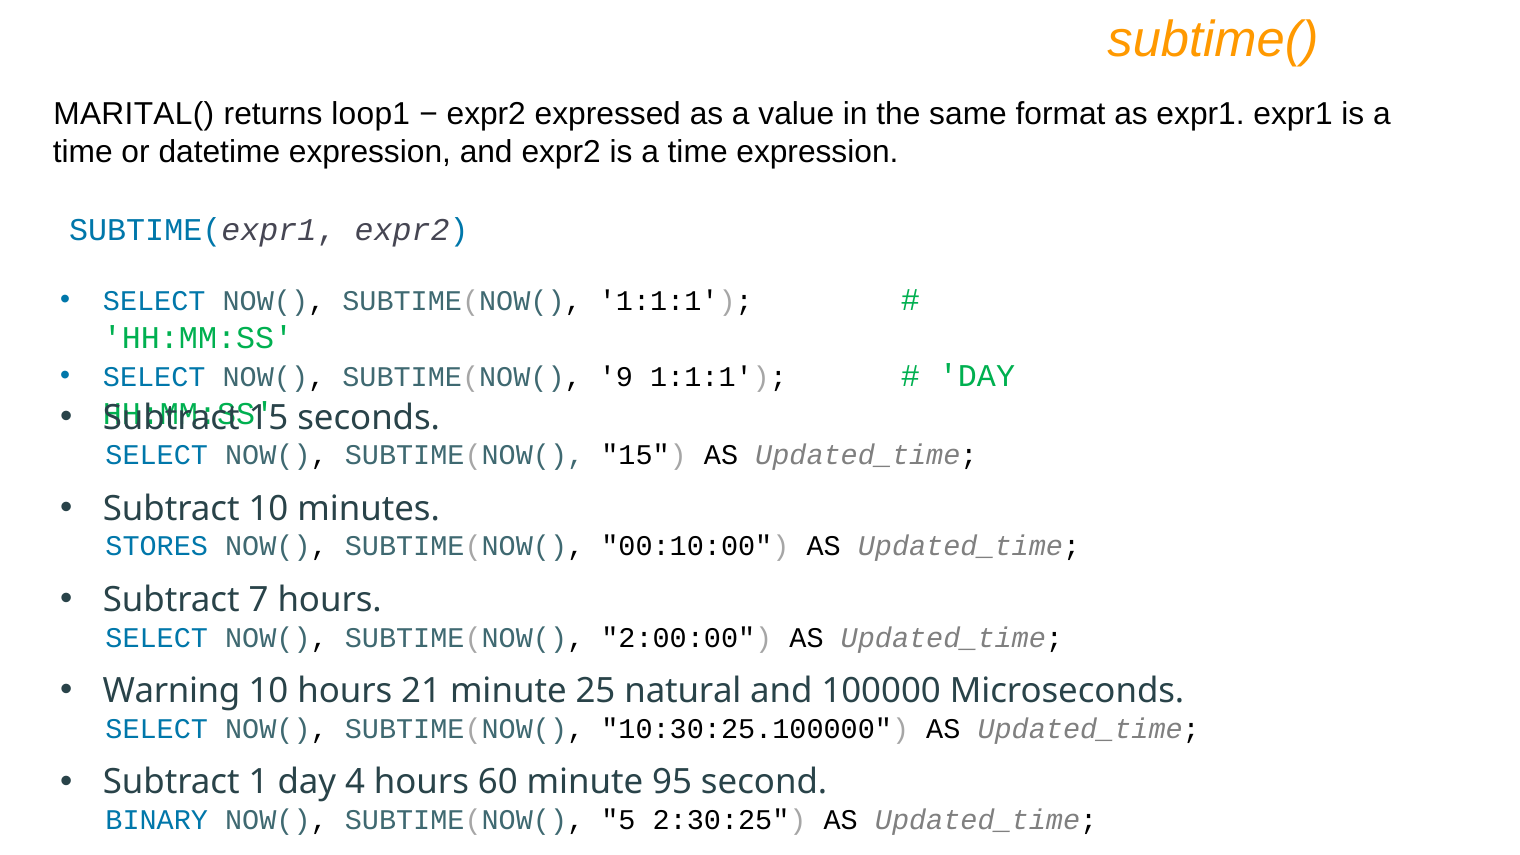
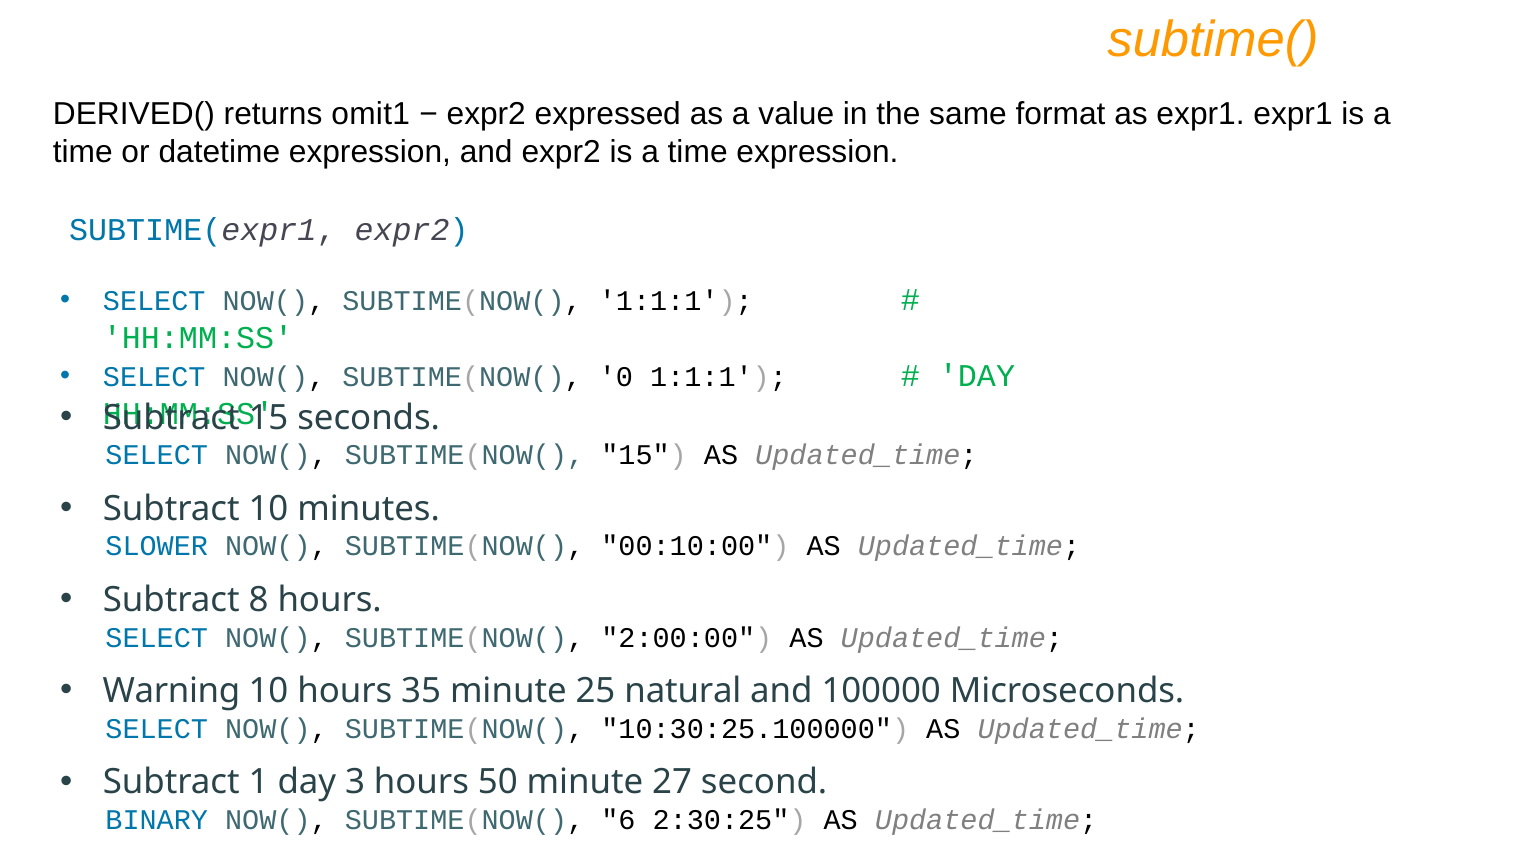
MARITAL(: MARITAL( -> DERIVED(
loop1: loop1 -> omit1
9: 9 -> 0
STORES: STORES -> SLOWER
7: 7 -> 8
21: 21 -> 35
4: 4 -> 3
60: 60 -> 50
95: 95 -> 27
5: 5 -> 6
